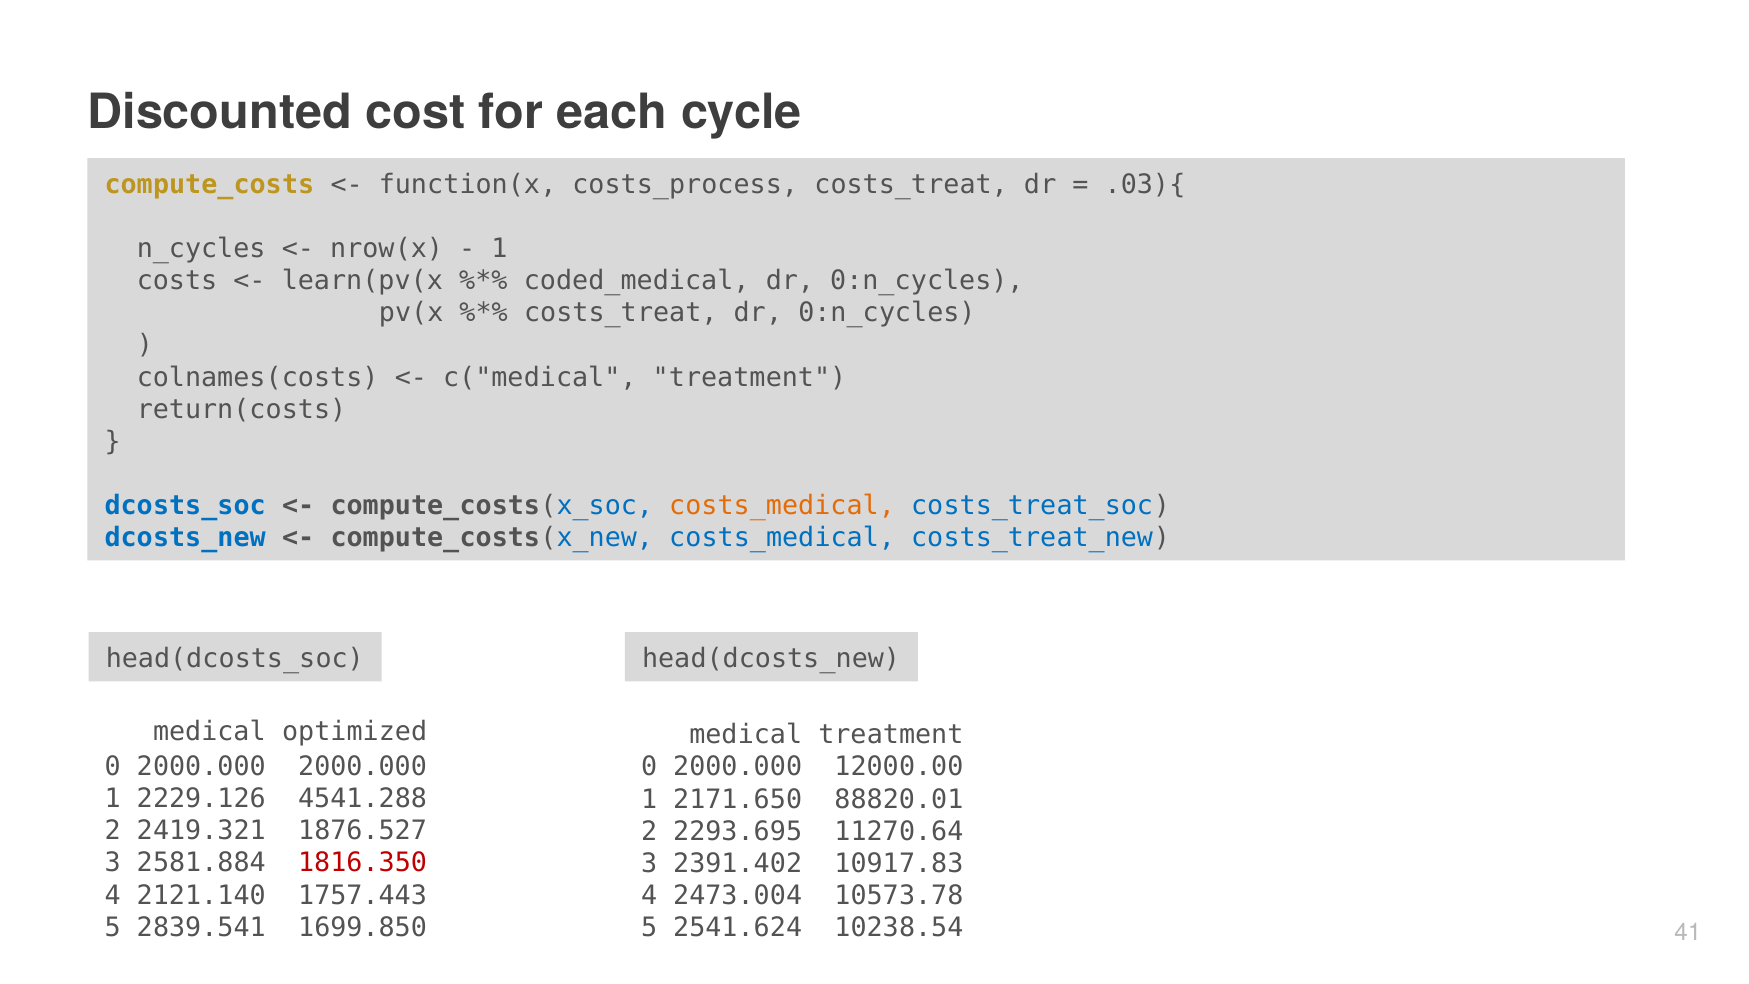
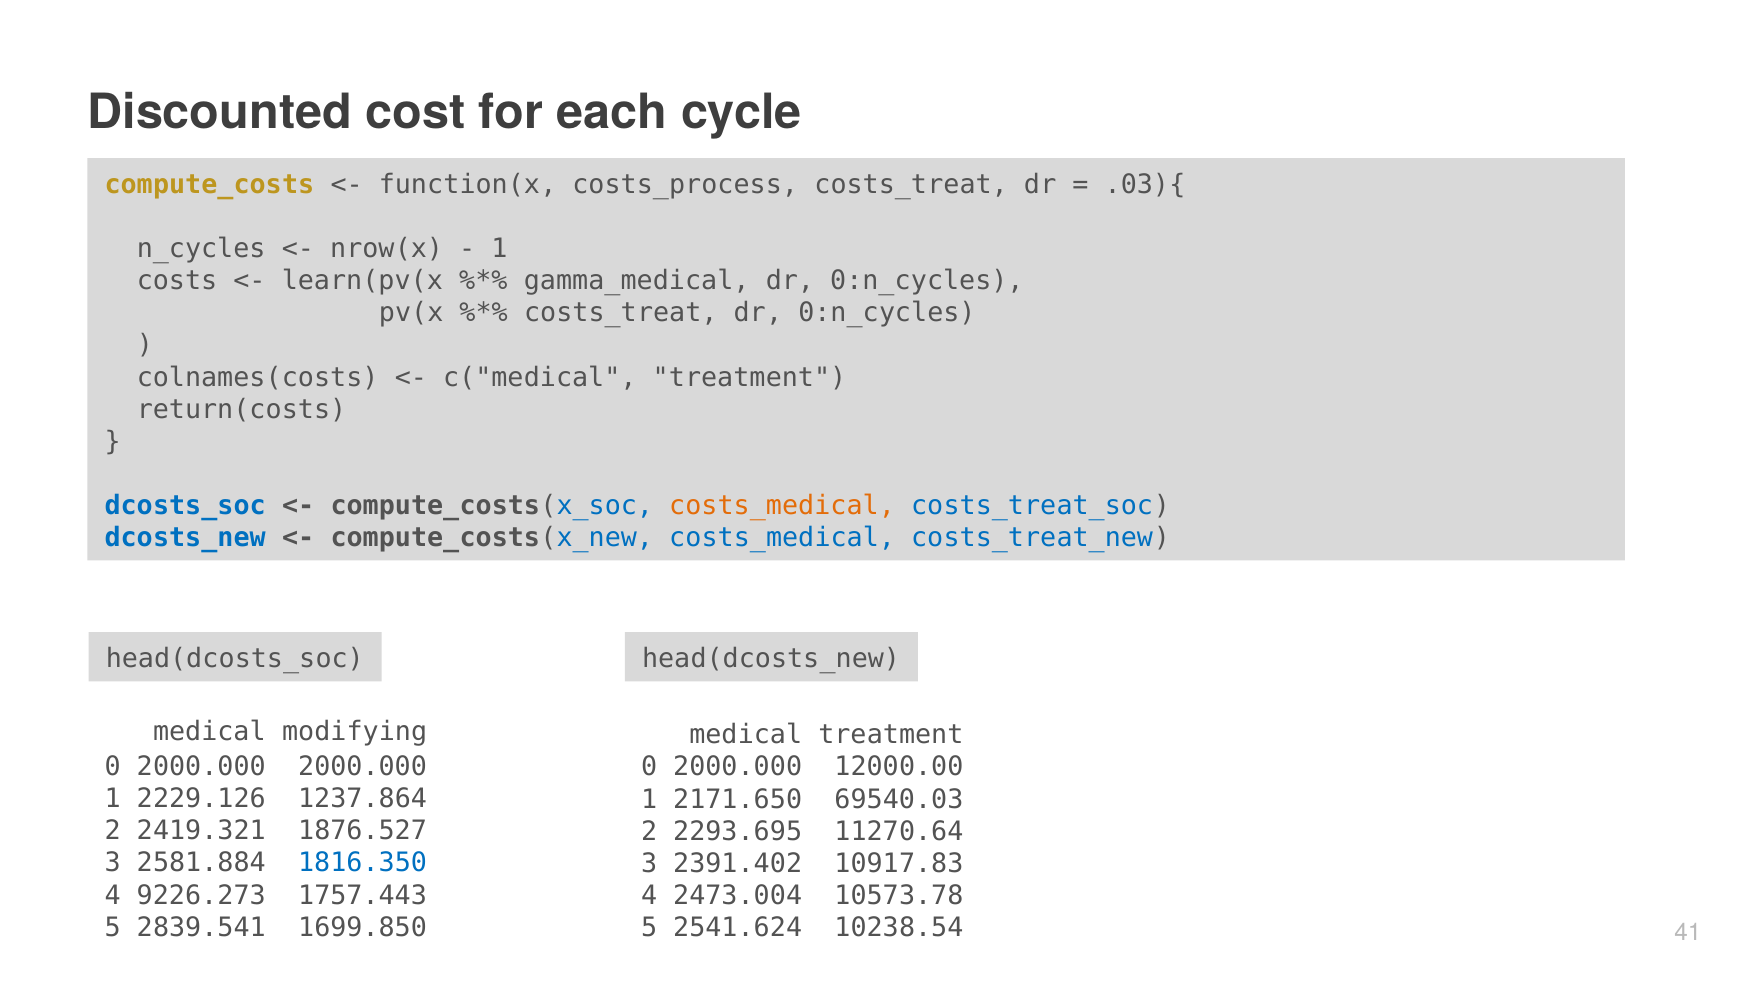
coded_medical: coded_medical -> gamma_medical
optimized: optimized -> modifying
4541.288: 4541.288 -> 1237.864
88820.01: 88820.01 -> 69540.03
1816.350 colour: red -> blue
2121.140: 2121.140 -> 9226.273
